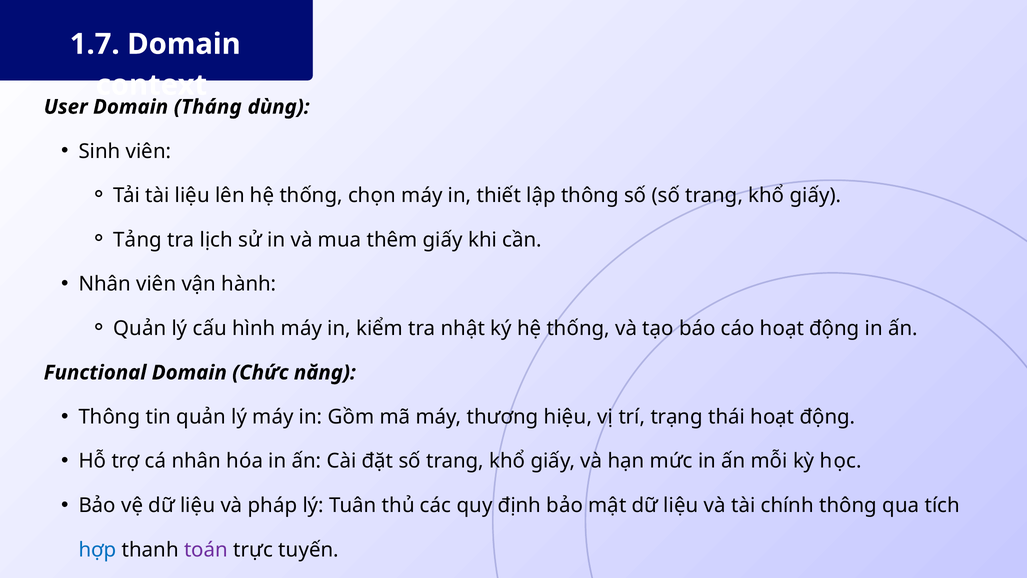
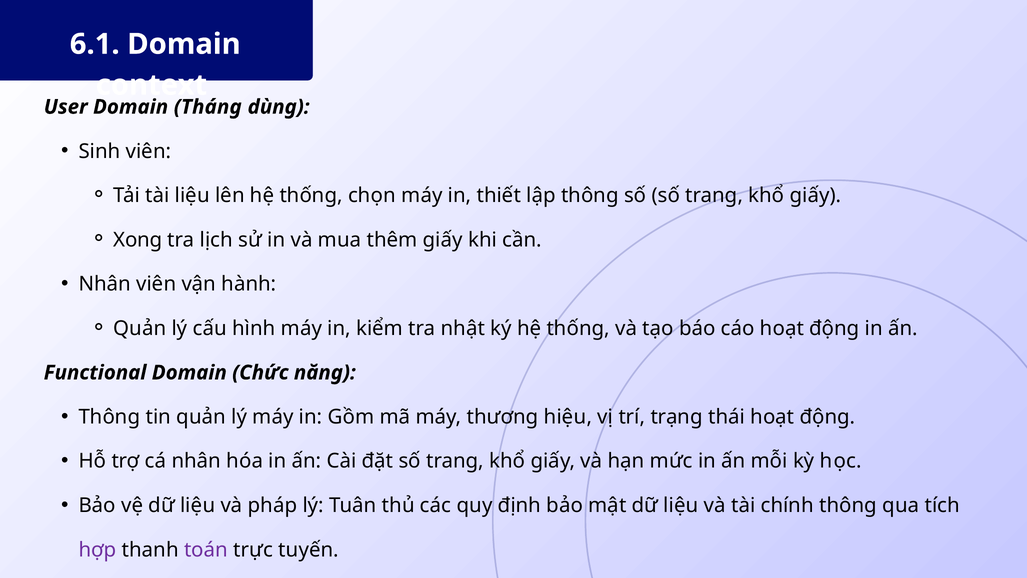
1.7: 1.7 -> 6.1
Tảng: Tảng -> Xong
hợp colour: blue -> purple
